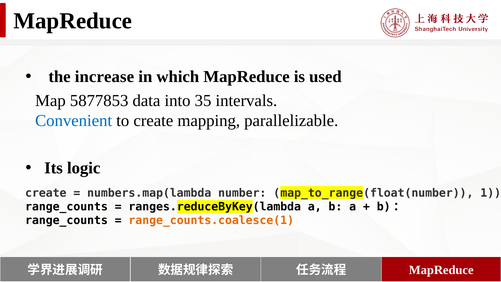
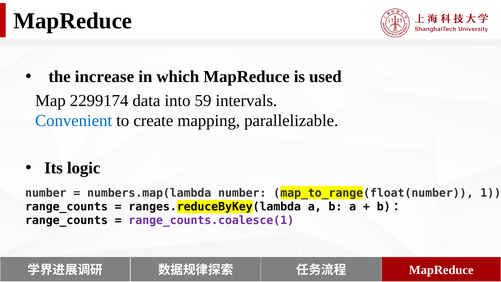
5877853: 5877853 -> 2299174
35: 35 -> 59
create at (46, 193): create -> number
range_counts.coalesce(1 colour: orange -> purple
